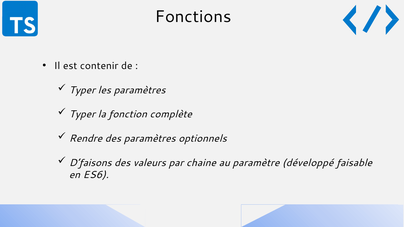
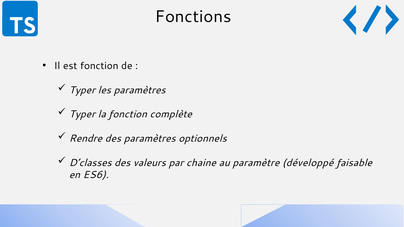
est contenir: contenir -> fonction
D’faisons: D’faisons -> D’classes
